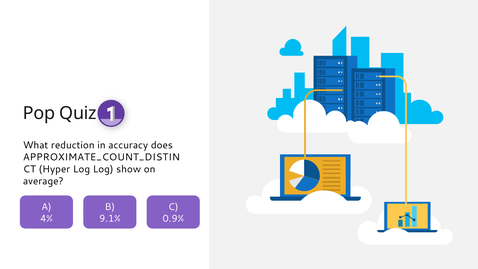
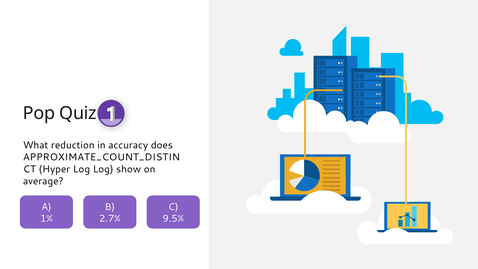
4%: 4% -> 1%
9.1%: 9.1% -> 2.7%
0.9%: 0.9% -> 9.5%
